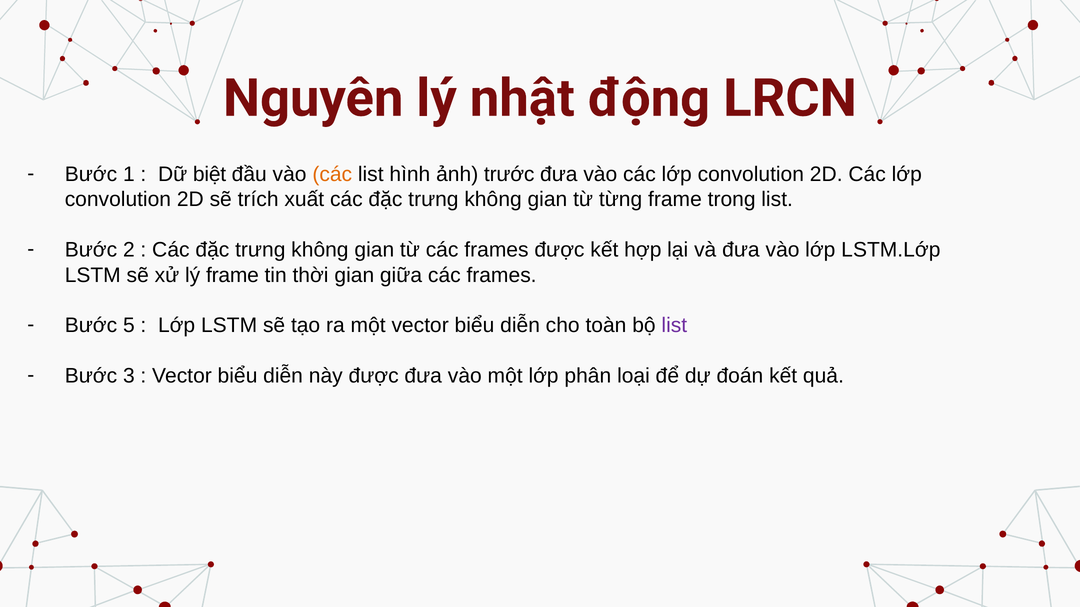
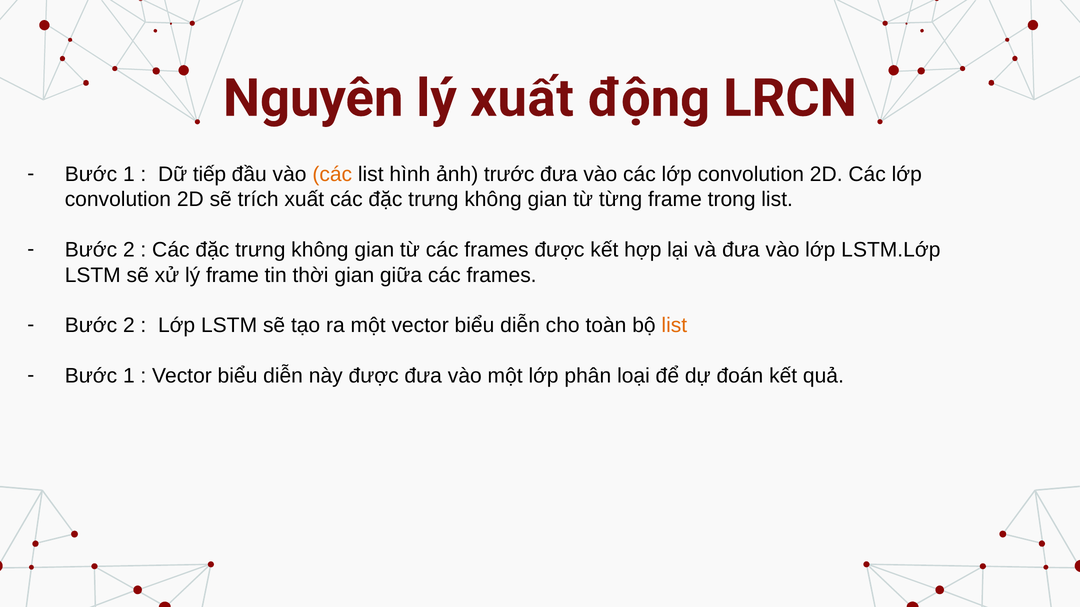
lý nhật: nhật -> xuất
biệt: biệt -> tiếp
5 at (129, 326): 5 -> 2
list at (674, 326) colour: purple -> orange
3 at (129, 376): 3 -> 1
